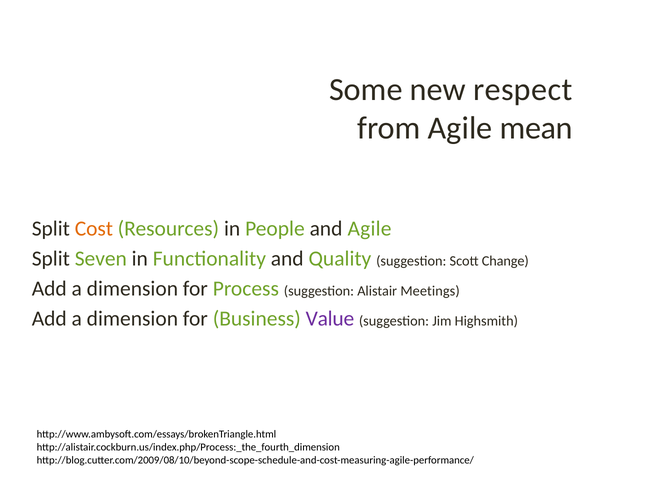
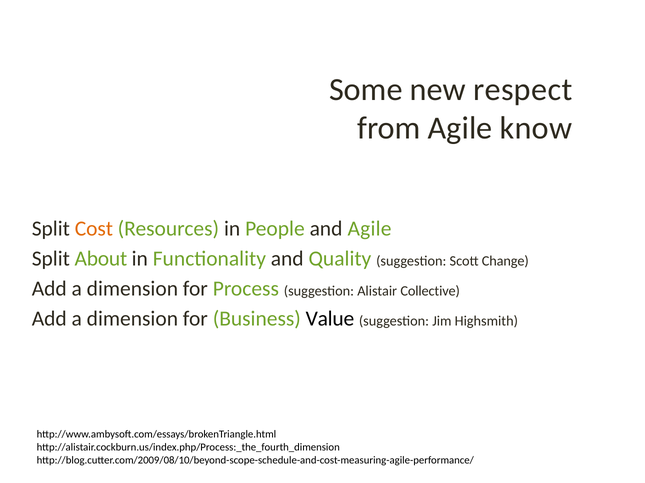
mean: mean -> know
Seven: Seven -> About
Meetings: Meetings -> Collective
Value colour: purple -> black
